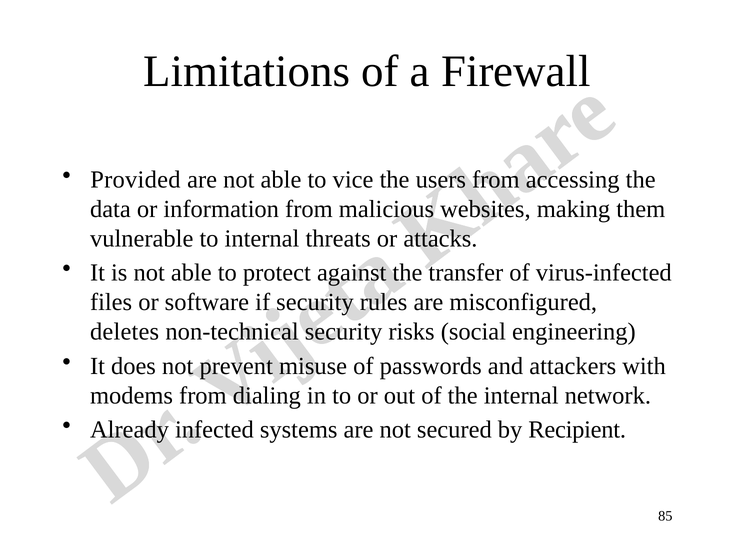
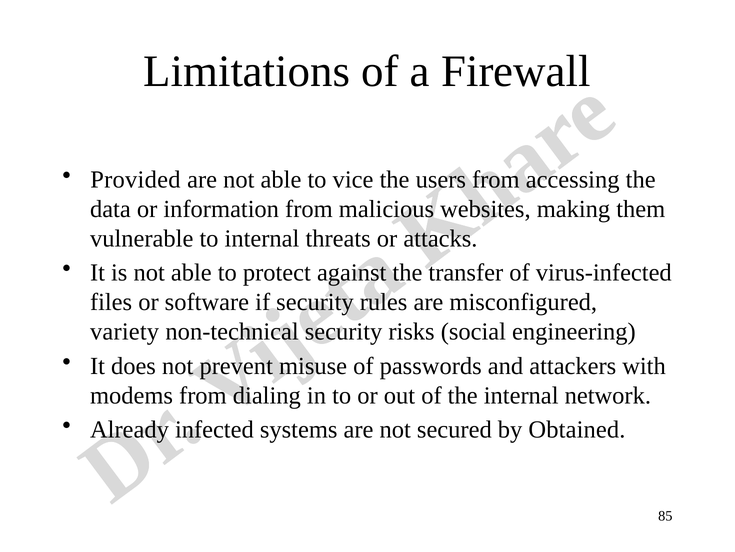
deletes: deletes -> variety
Recipient: Recipient -> Obtained
